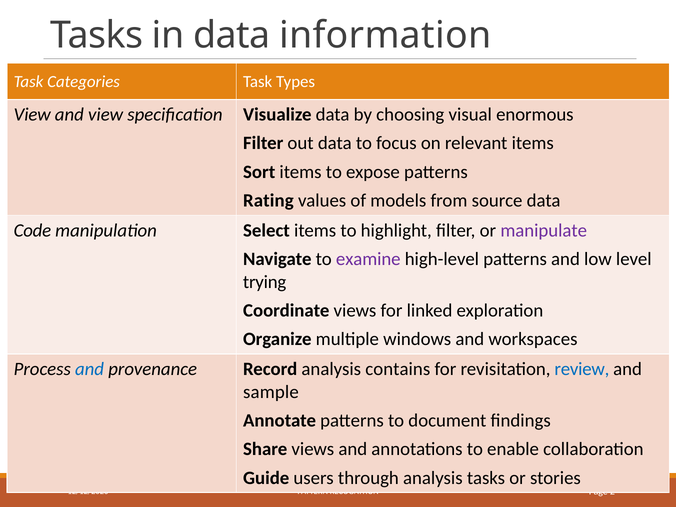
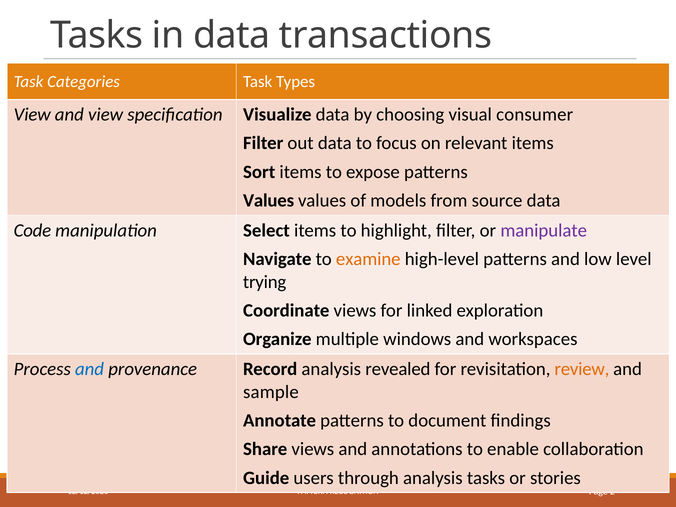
information: information -> transactions
enormous: enormous -> consumer
Rating at (268, 201): Rating -> Values
examine colour: purple -> orange
contains: contains -> revealed
review colour: blue -> orange
